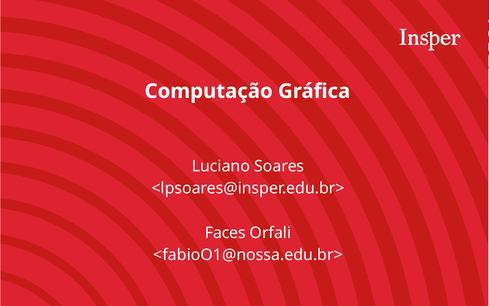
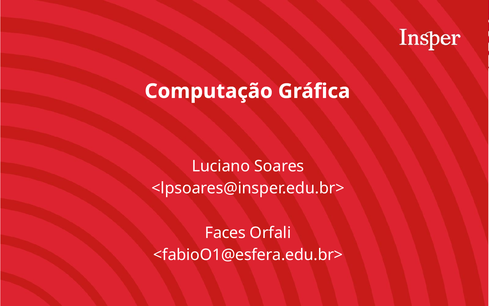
<fabioO1@nossa.edu.br>: <fabioO1@nossa.edu.br> -> <fabioO1@esfera.edu.br>
